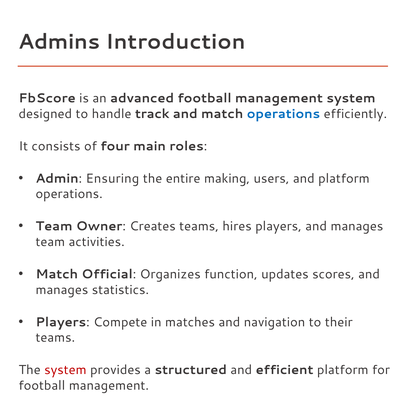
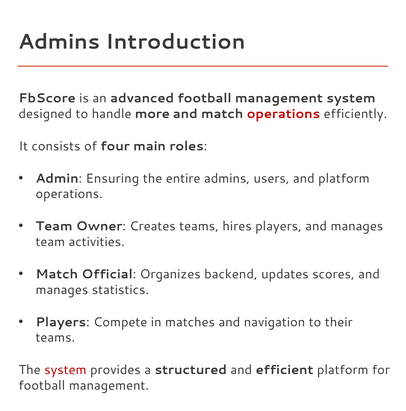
track: track -> more
operations at (283, 114) colour: blue -> red
entire making: making -> admins
function: function -> backend
